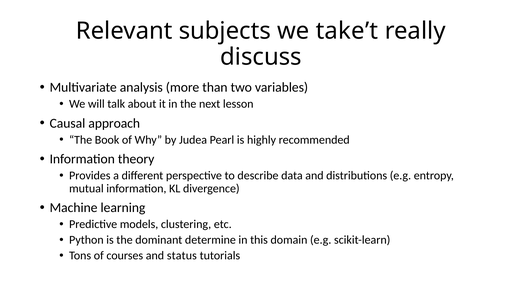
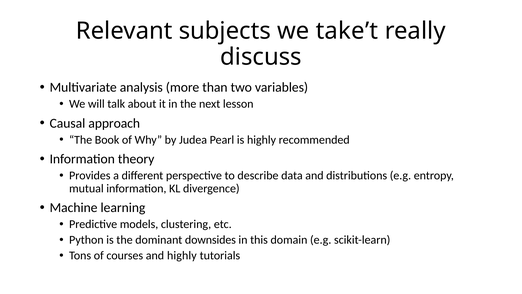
determine: determine -> downsides
and status: status -> highly
